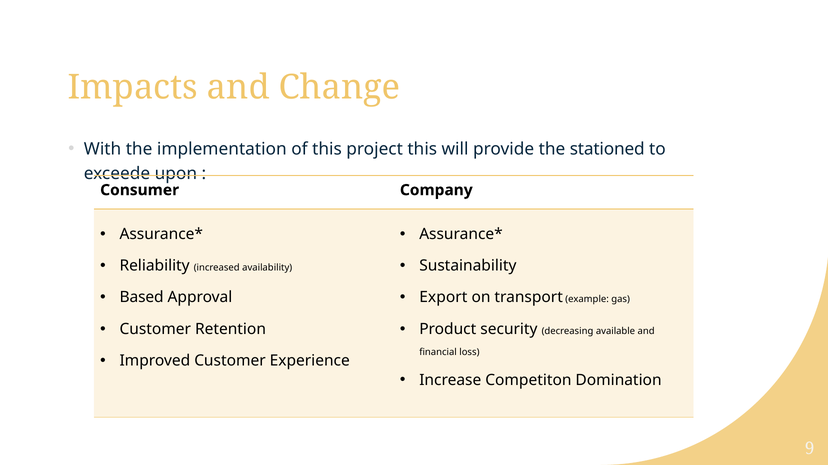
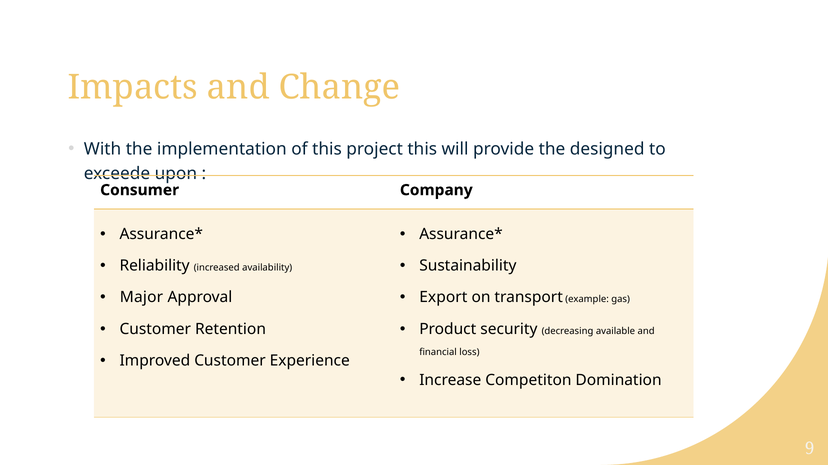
stationed: stationed -> designed
Based: Based -> Major
